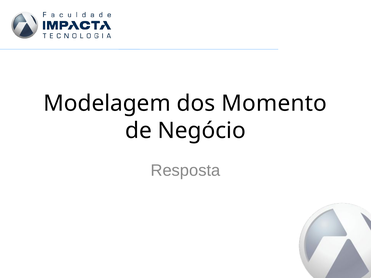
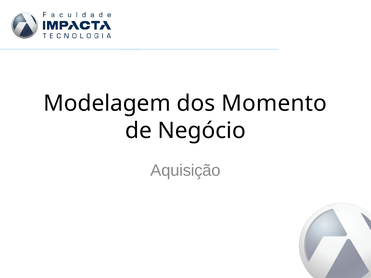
Resposta: Resposta -> Aquisição
